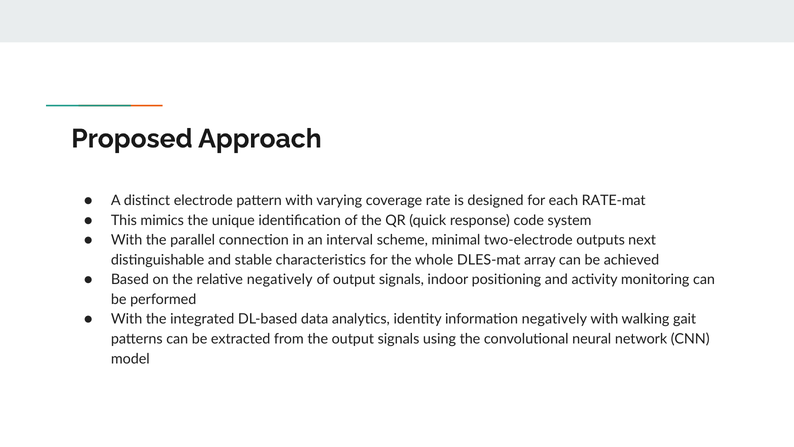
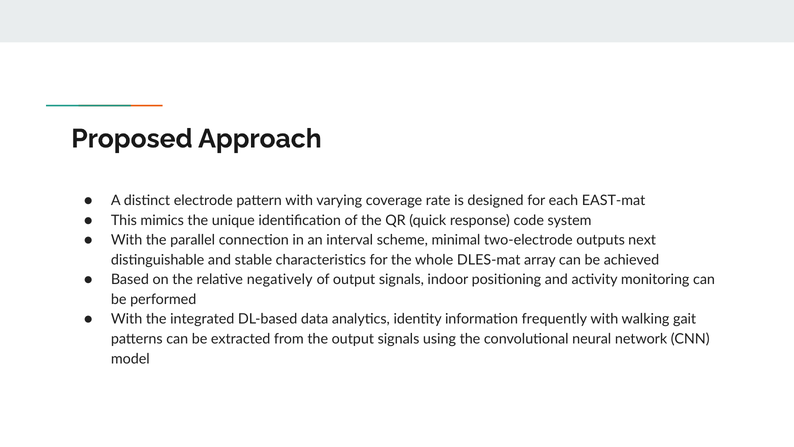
RATE-mat: RATE-mat -> EAST-mat
information negatively: negatively -> frequently
